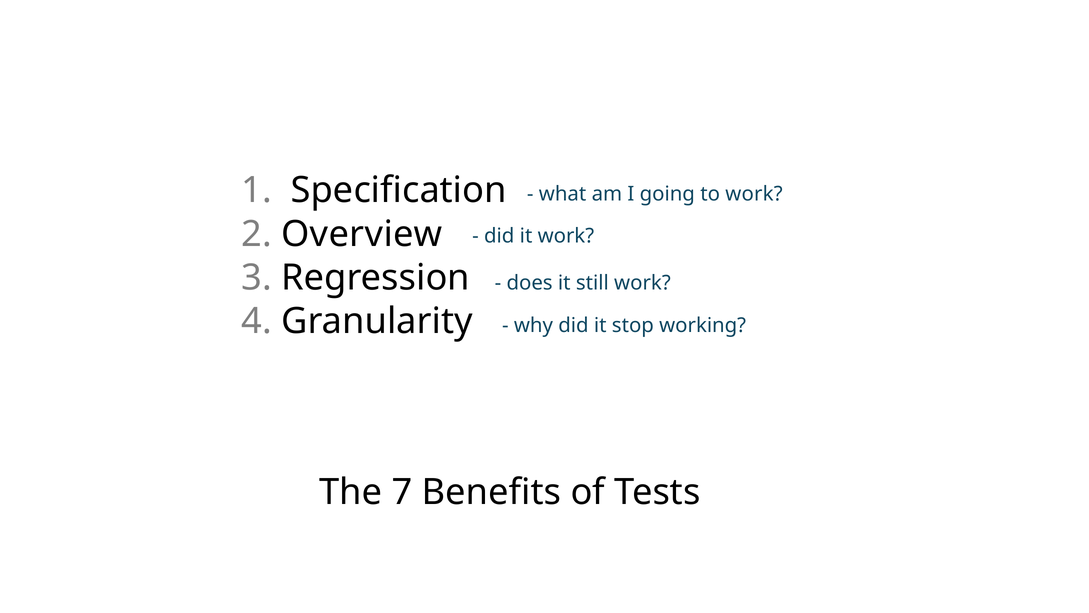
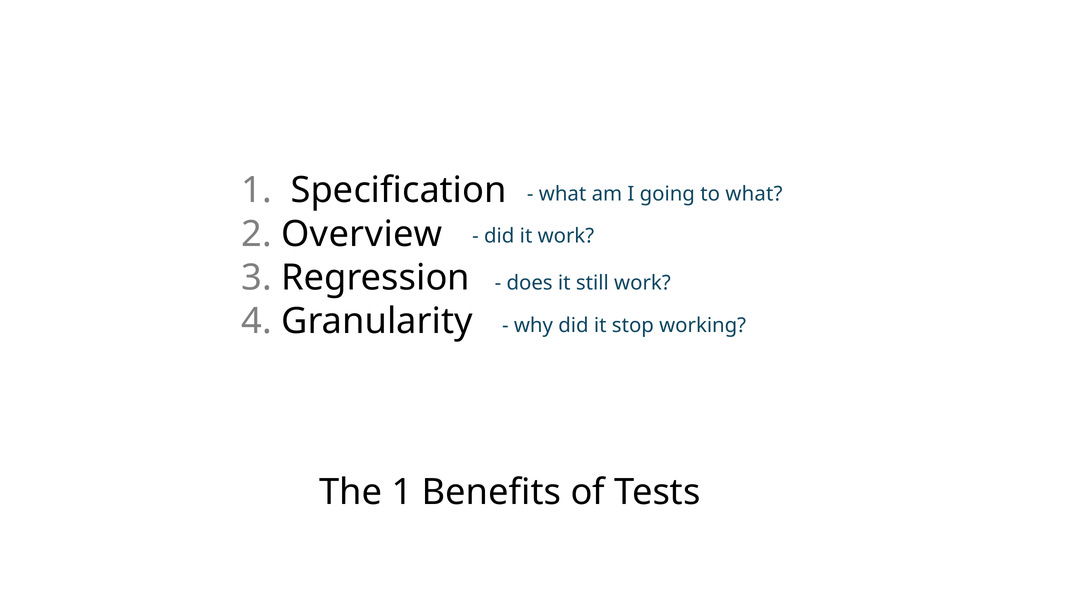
to work: work -> what
The 7: 7 -> 1
